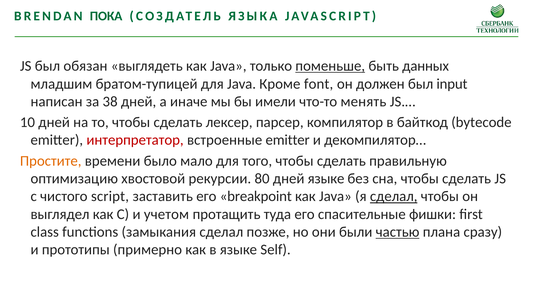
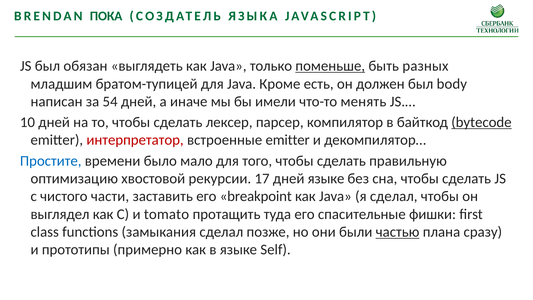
данных: данных -> разных
font: font -> есть
input: input -> body
38: 38 -> 54
bytecode underline: none -> present
Простите colour: orange -> blue
80: 80 -> 17
script: script -> части
сделал at (394, 196) underline: present -> none
учетом: учетом -> tomato
